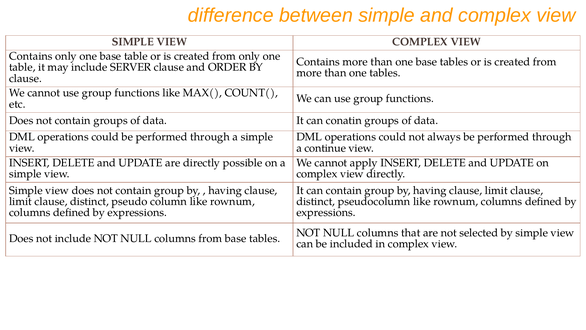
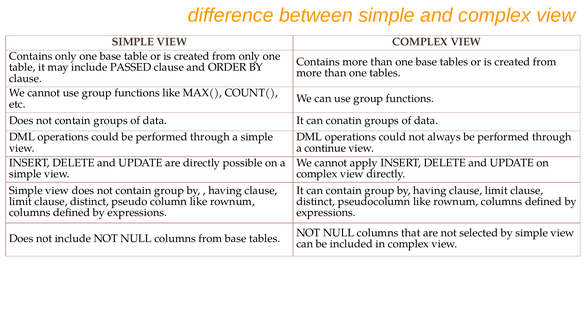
SERVER: SERVER -> PASSED
